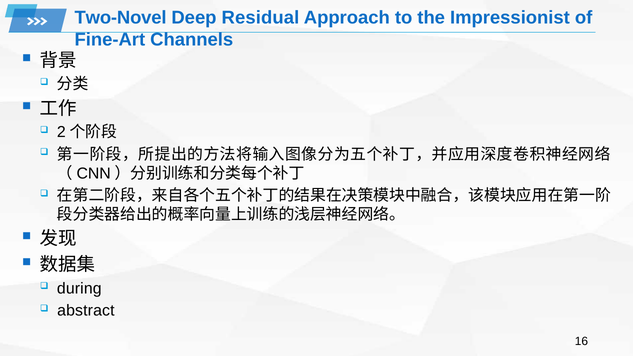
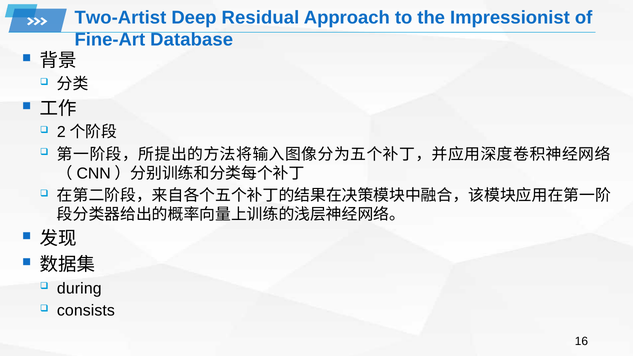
Two-Novel: Two-Novel -> Two-Artist
Channels: Channels -> Database
abstract: abstract -> consists
